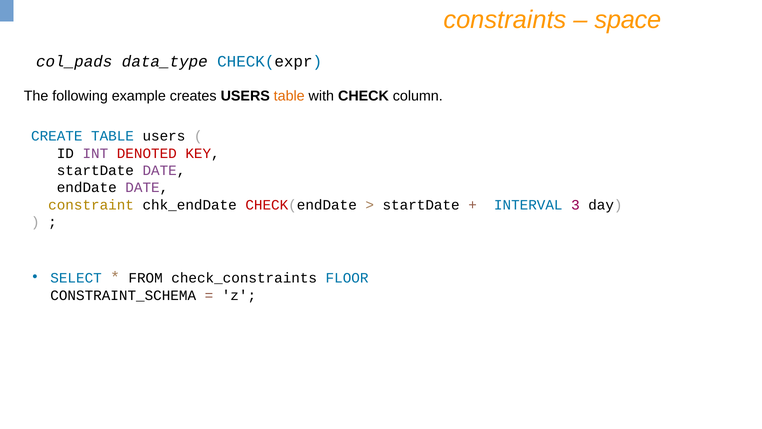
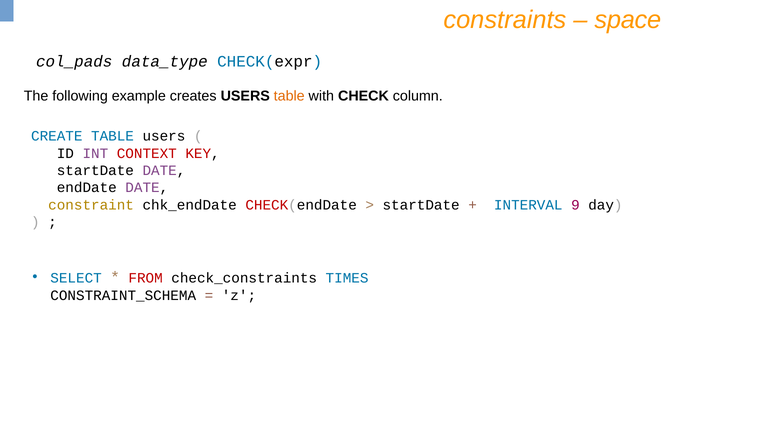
DENOTED: DENOTED -> CONTEXT
3: 3 -> 9
FROM colour: black -> red
FLOOR: FLOOR -> TIMES
